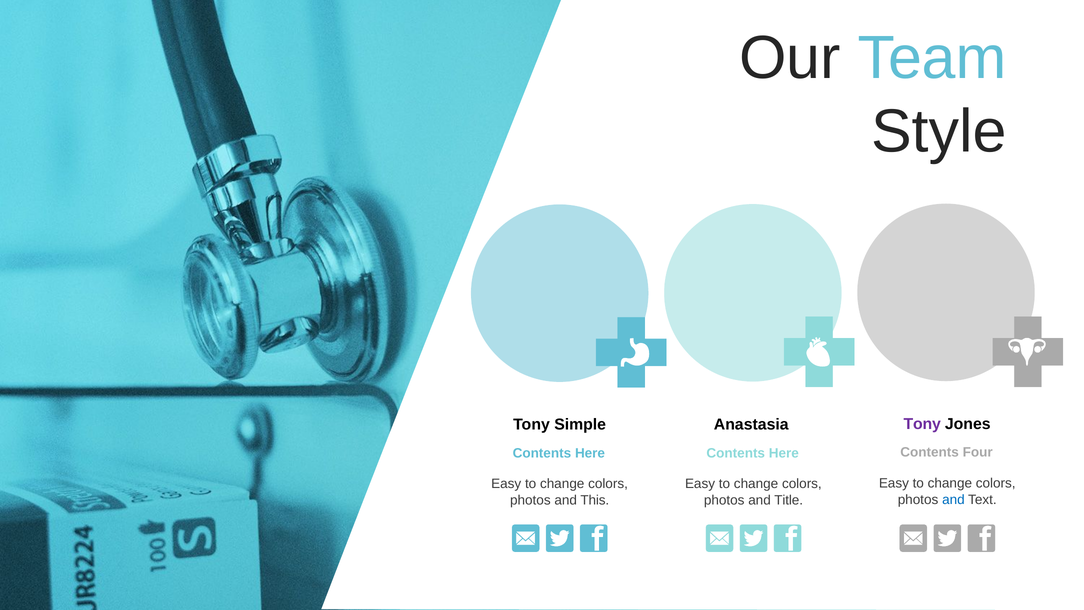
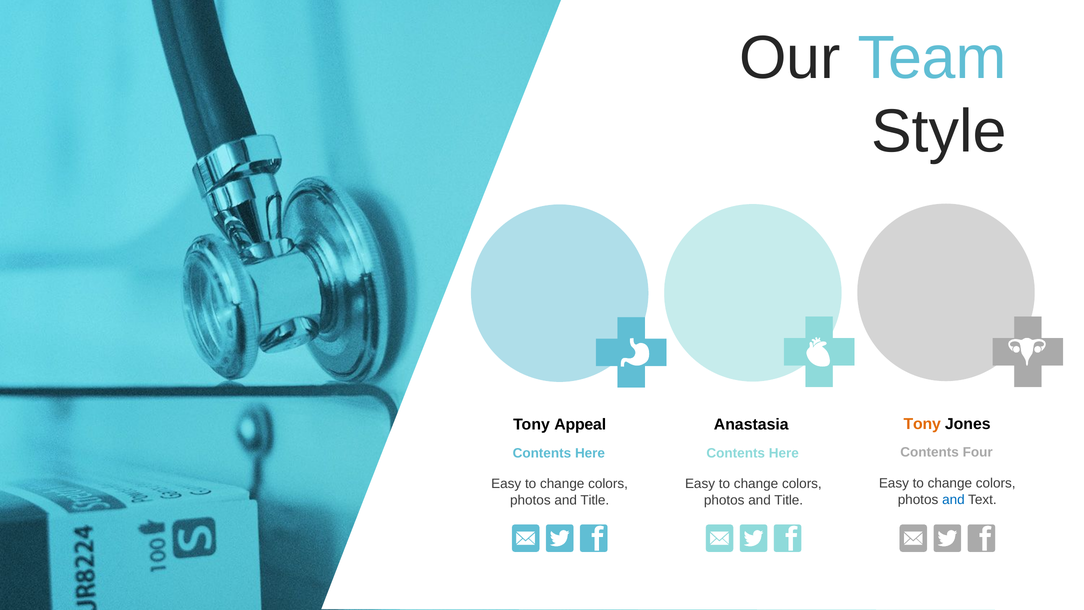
Tony at (922, 424) colour: purple -> orange
Simple: Simple -> Appeal
This at (595, 500): This -> Title
